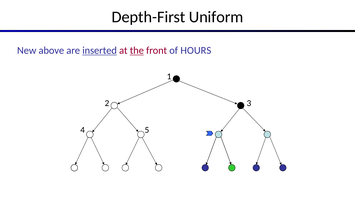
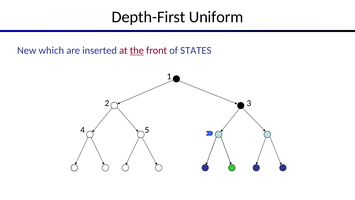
above: above -> which
inserted underline: present -> none
HOURS: HOURS -> STATES
